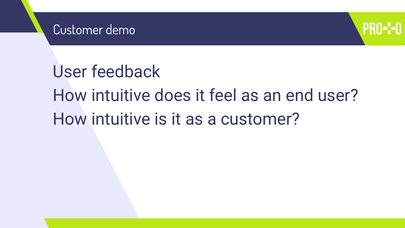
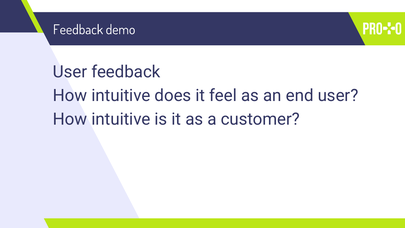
Customer at (78, 30): Customer -> Feedback
